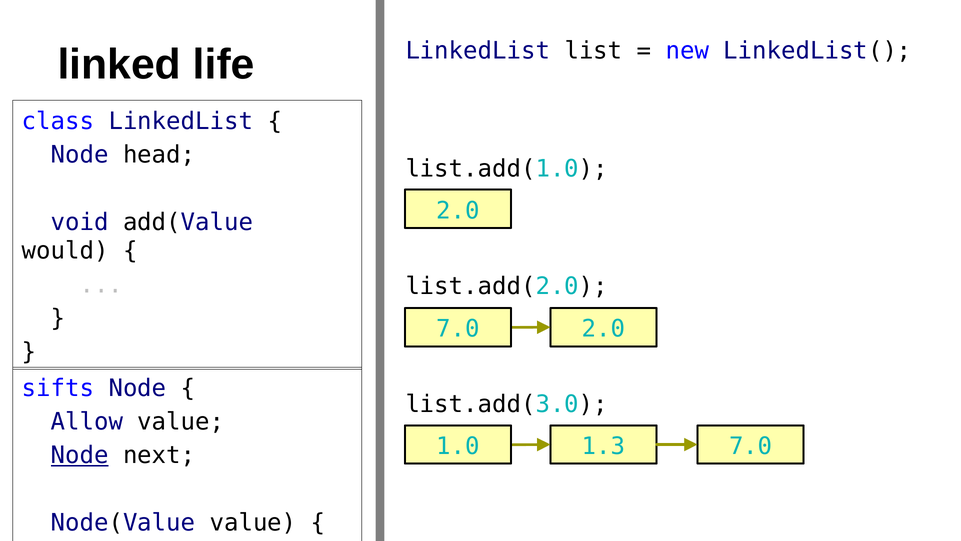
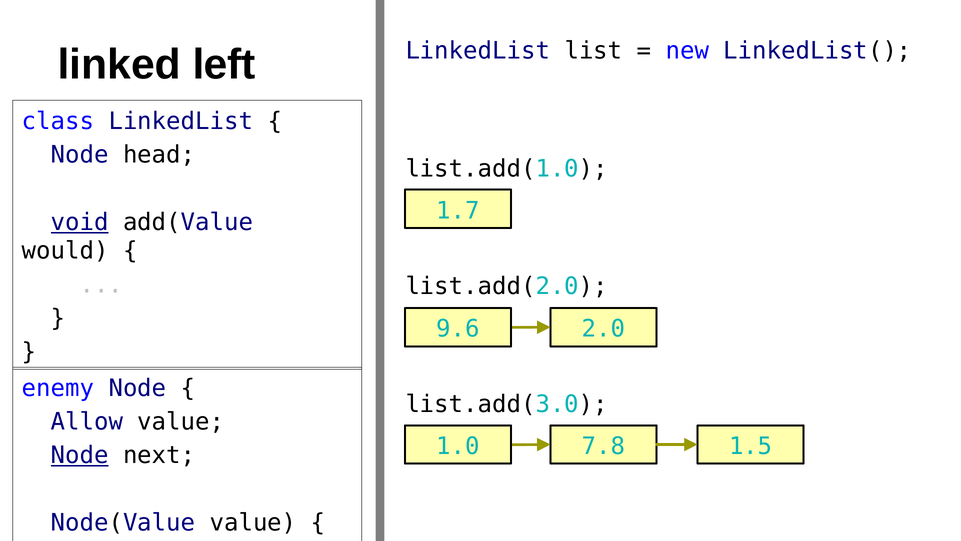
life: life -> left
2.0 at (458, 210): 2.0 -> 1.7
void underline: none -> present
7.0 at (458, 329): 7.0 -> 9.6
sifts: sifts -> enemy
1.3: 1.3 -> 7.8
1.0 7.0: 7.0 -> 1.5
